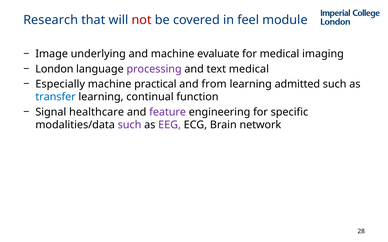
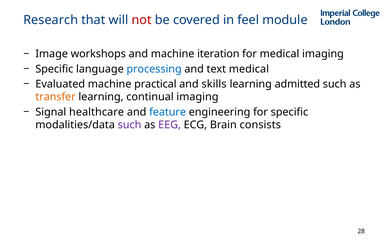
underlying: underlying -> workshops
evaluate: evaluate -> iteration
London at (54, 69): London -> Specific
processing colour: purple -> blue
Especially: Especially -> Evaluated
from: from -> skills
transfer colour: blue -> orange
continual function: function -> imaging
feature colour: purple -> blue
network: network -> consists
